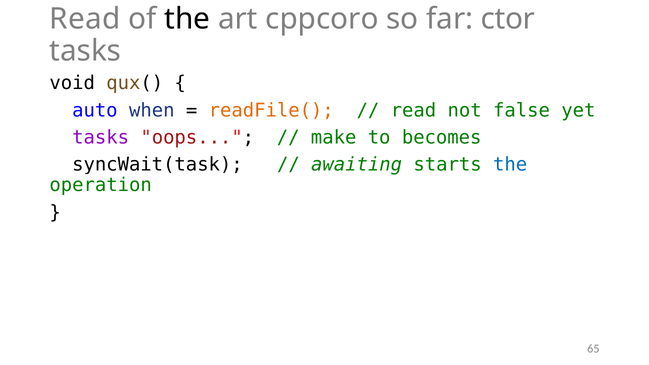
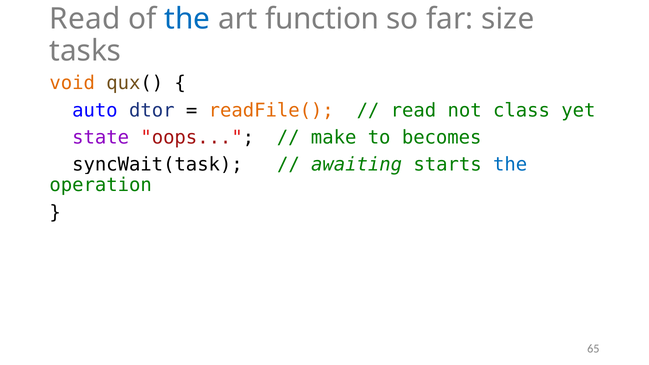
the at (187, 19) colour: black -> blue
cppcoro: cppcoro -> function
ctor: ctor -> size
void colour: black -> orange
when: when -> dtor
false: false -> class
tasks at (101, 138): tasks -> state
